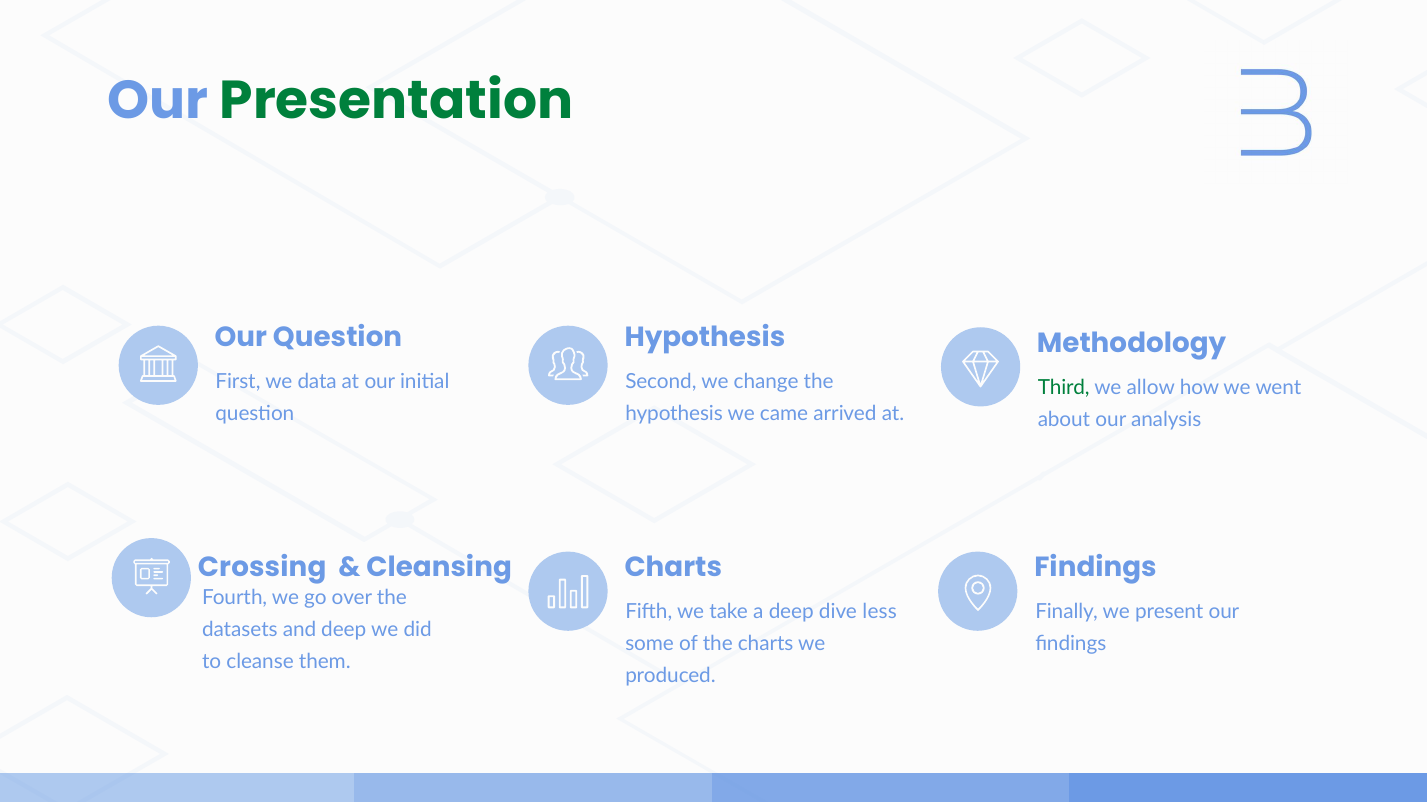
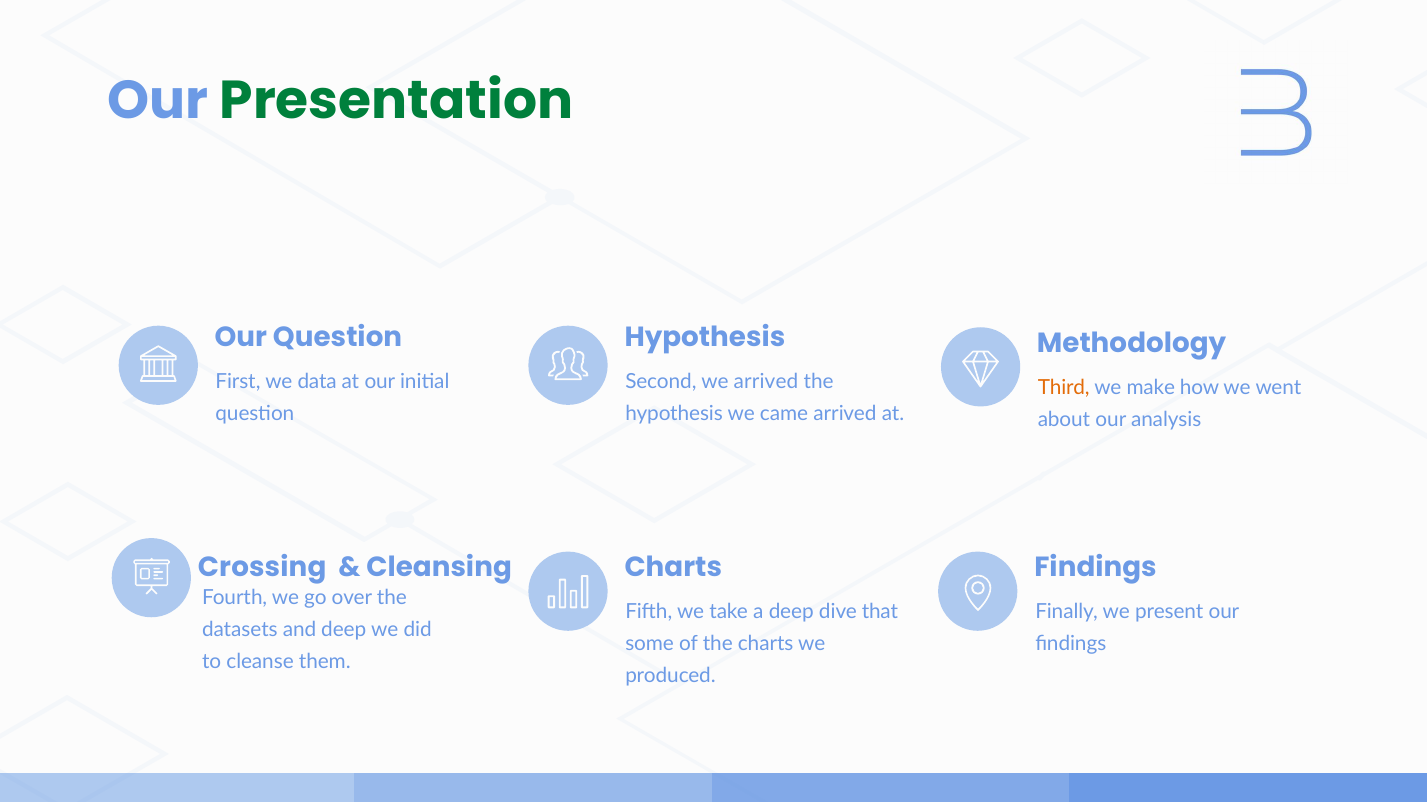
we change: change -> arrived
Third colour: green -> orange
allow: allow -> make
less: less -> that
